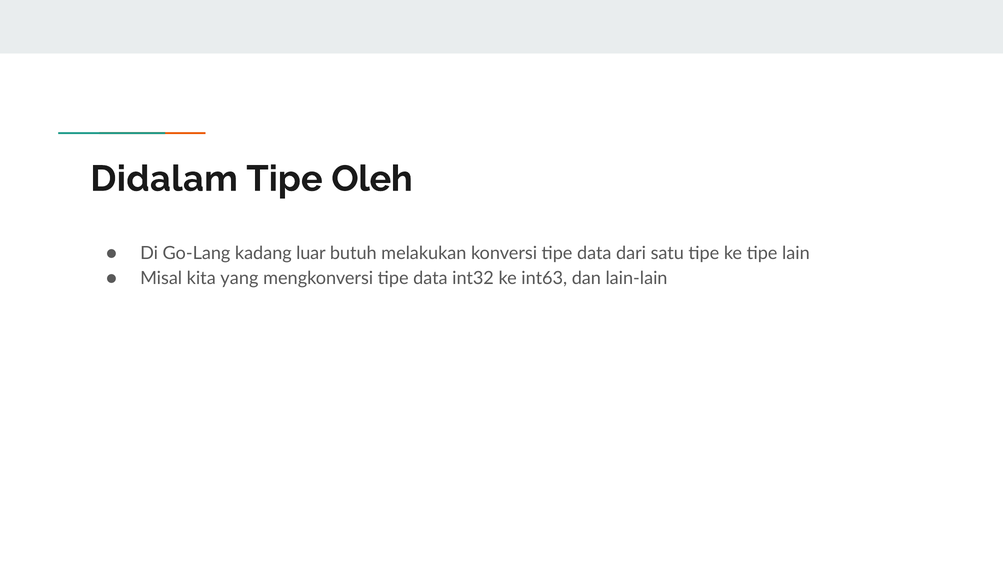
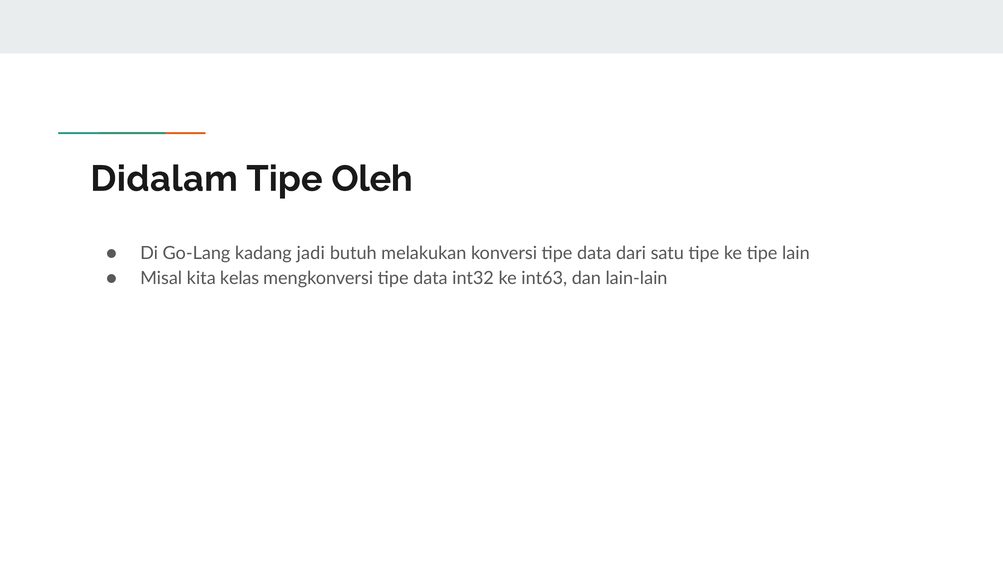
luar: luar -> jadi
yang: yang -> kelas
